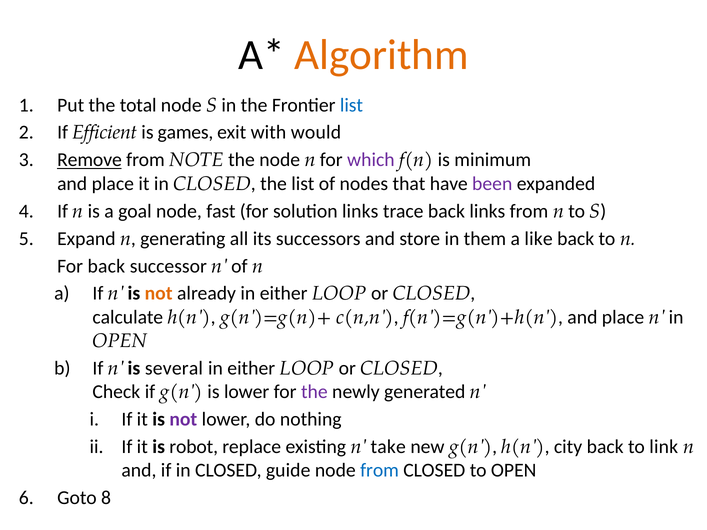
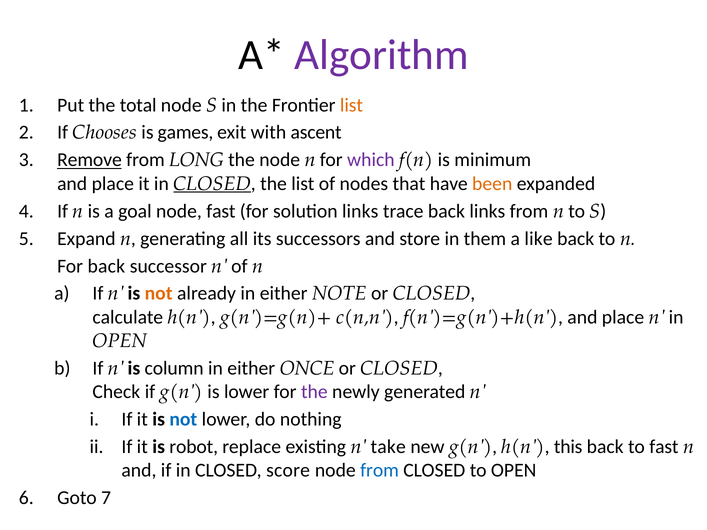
Algorithm colour: orange -> purple
list at (352, 105) colour: blue -> orange
Efficient: Efficient -> Chooses
would: would -> ascent
NOTE: NOTE -> LONG
CLOSED at (212, 184) underline: none -> present
been colour: purple -> orange
already in either LOOP: LOOP -> NOTE
several: several -> column
LOOP at (307, 368): LOOP -> ONCE
not at (183, 419) colour: purple -> blue
city: city -> this
to link: link -> fast
guide: guide -> score
8: 8 -> 7
